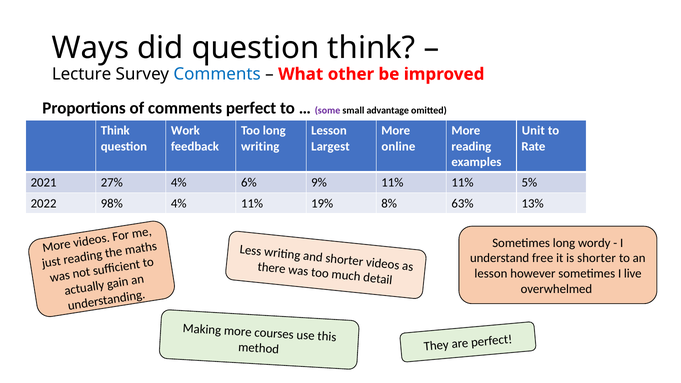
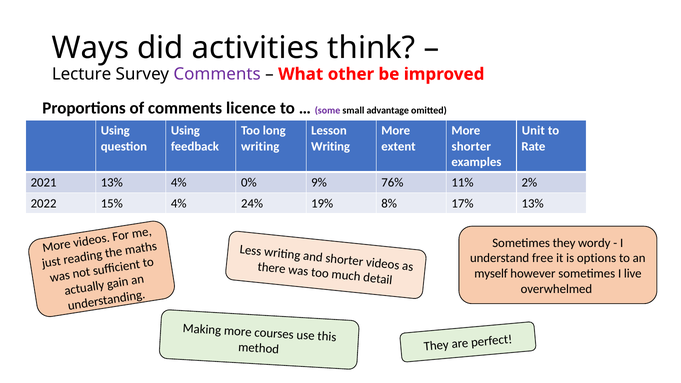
did question: question -> activities
Comments at (217, 74) colour: blue -> purple
comments perfect: perfect -> licence
Think at (115, 131): Think -> Using
Work at (185, 131): Work -> Using
Largest at (330, 146): Largest -> Writing
online: online -> extent
reading at (471, 146): reading -> shorter
2021 27%: 27% -> 13%
6%: 6% -> 0%
9% 11%: 11% -> 76%
5%: 5% -> 2%
98%: 98% -> 15%
4% 11%: 11% -> 24%
63%: 63% -> 17%
Sometimes long: long -> they
is shorter: shorter -> options
lesson at (491, 274): lesson -> myself
